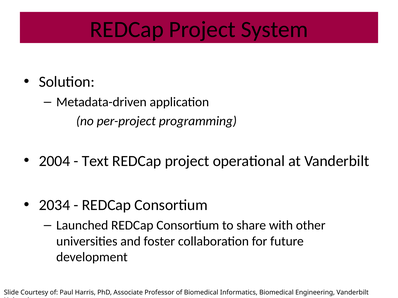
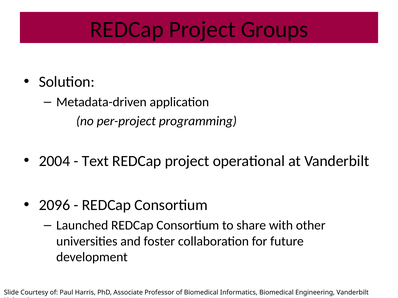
System: System -> Groups
2034: 2034 -> 2096
